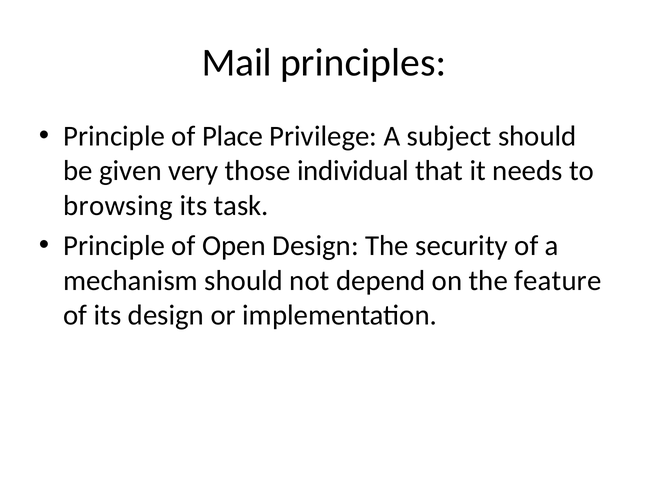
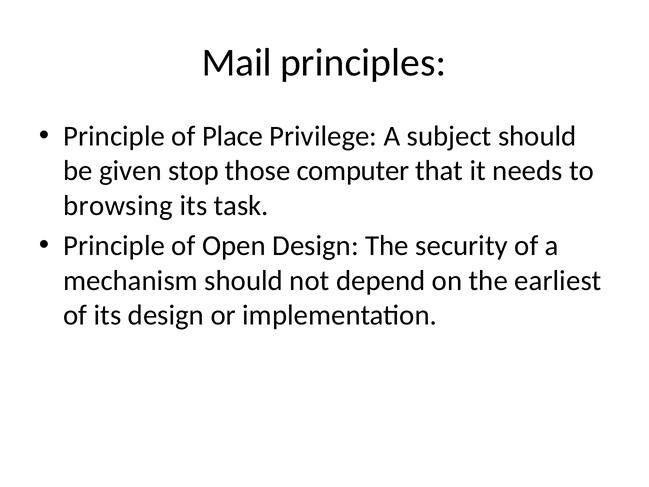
very: very -> stop
individual: individual -> computer
feature: feature -> earliest
